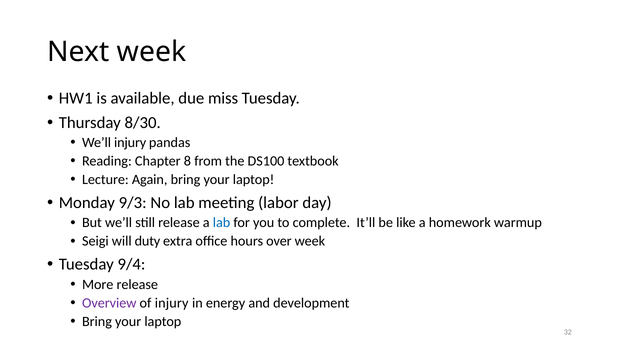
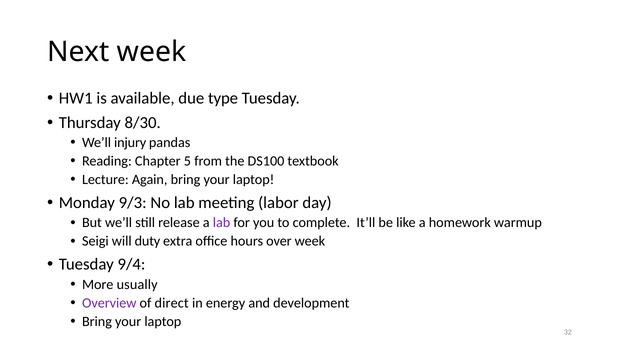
miss: miss -> type
8: 8 -> 5
lab at (222, 223) colour: blue -> purple
More release: release -> usually
of injury: injury -> direct
